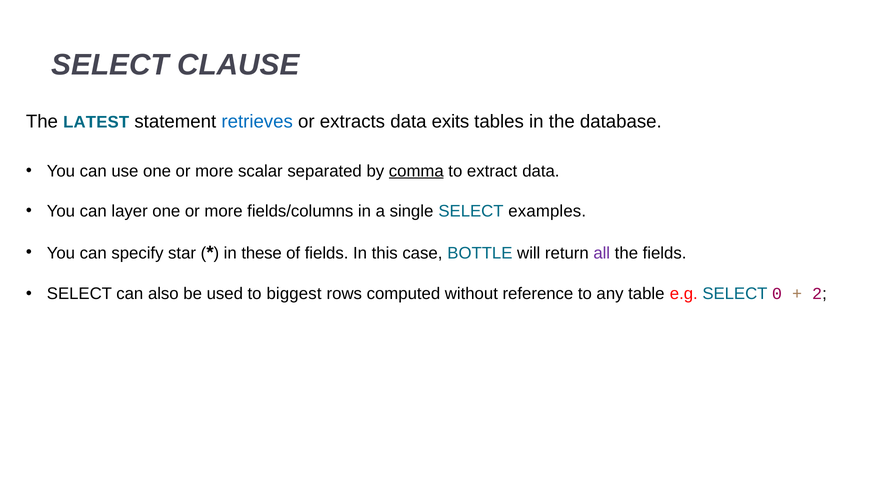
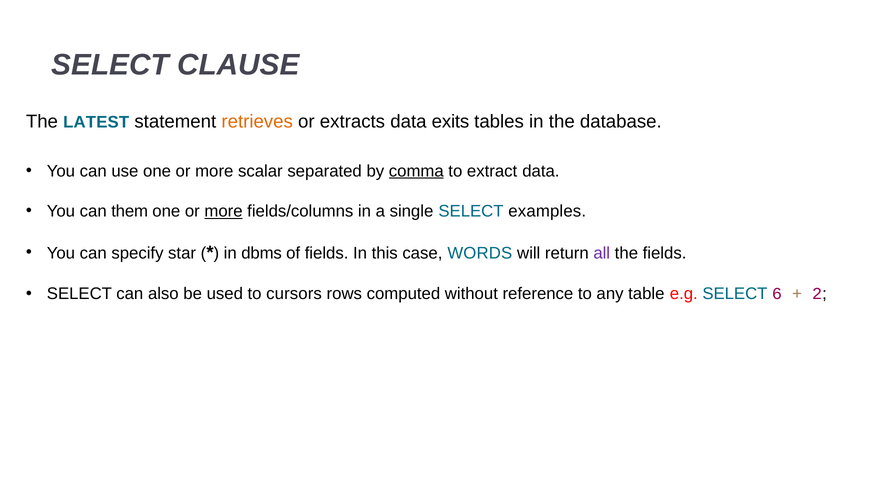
retrieves colour: blue -> orange
layer: layer -> them
more at (224, 211) underline: none -> present
these: these -> dbms
BOTTLE: BOTTLE -> WORDS
biggest: biggest -> cursors
0: 0 -> 6
